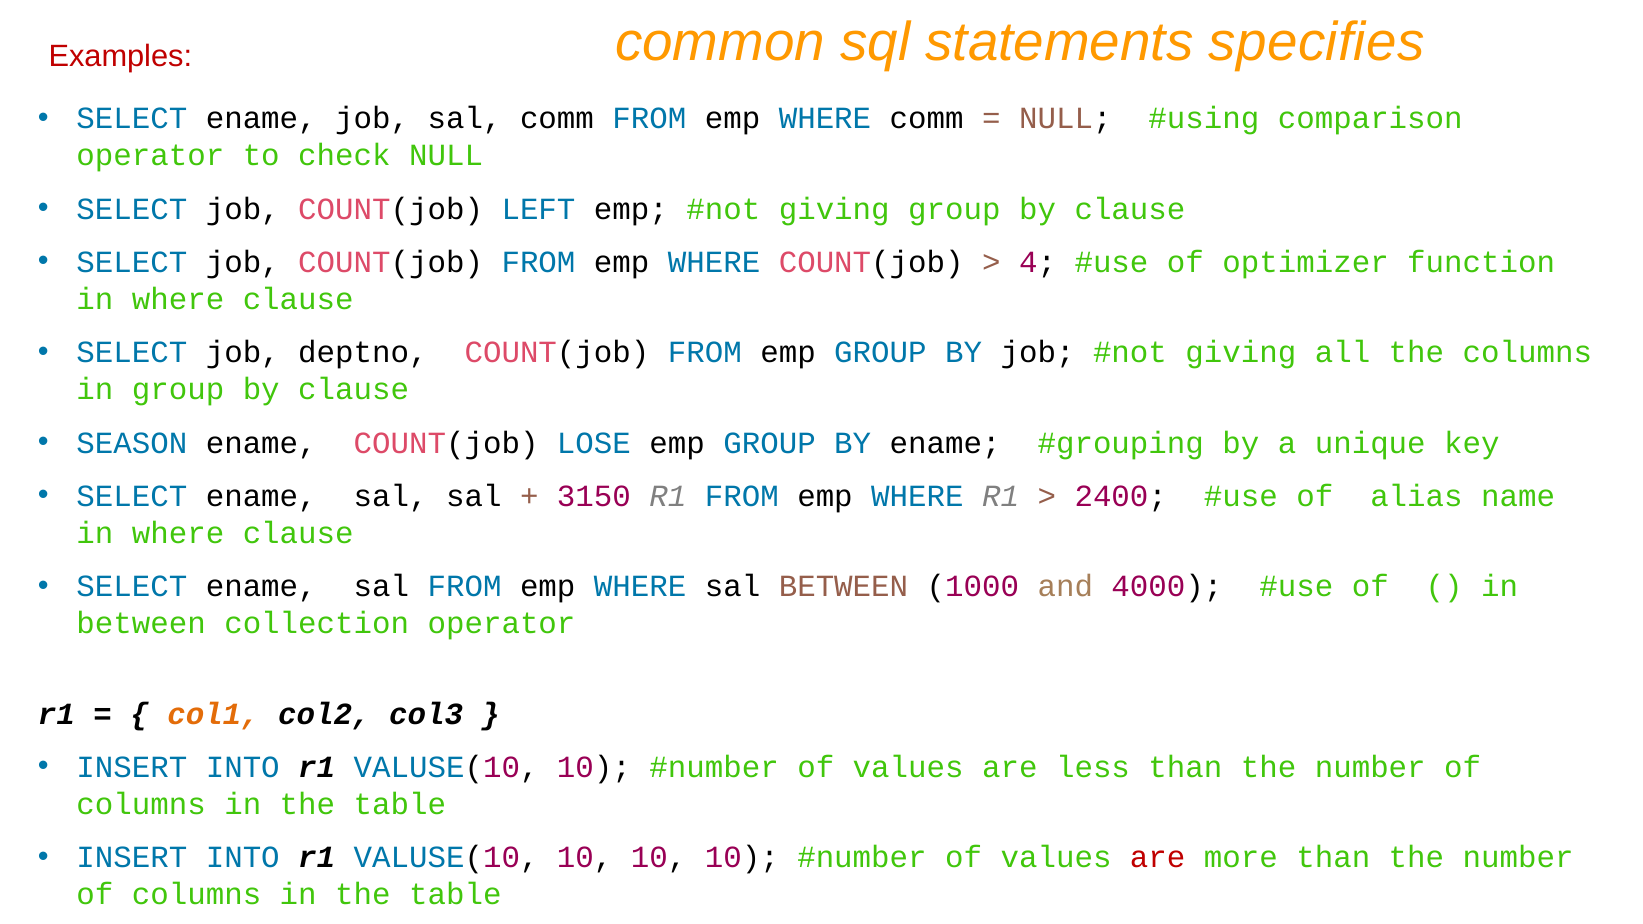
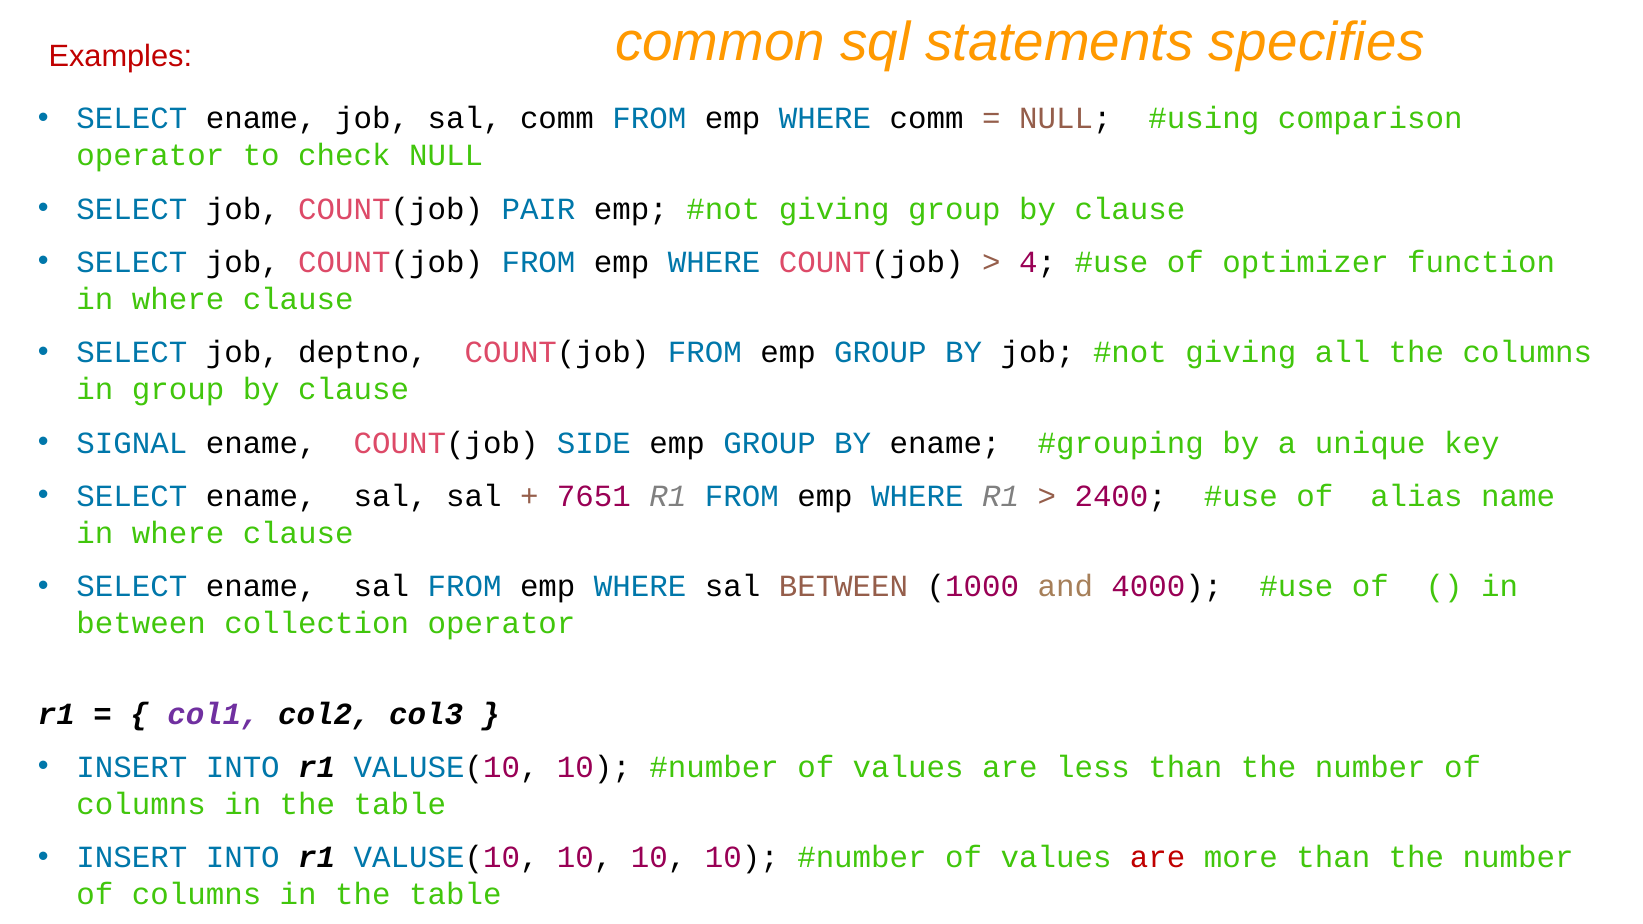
LEFT: LEFT -> PAIR
SEASON: SEASON -> SIGNAL
LOSE: LOSE -> SIDE
3150: 3150 -> 7651
col1 colour: orange -> purple
